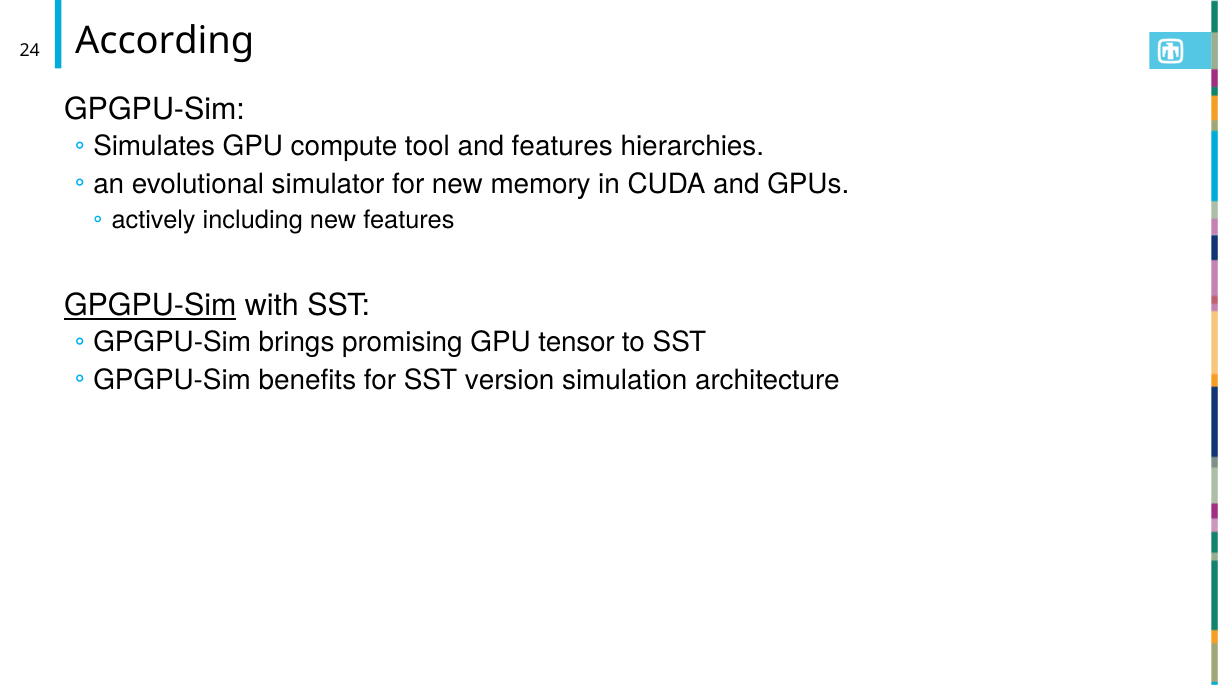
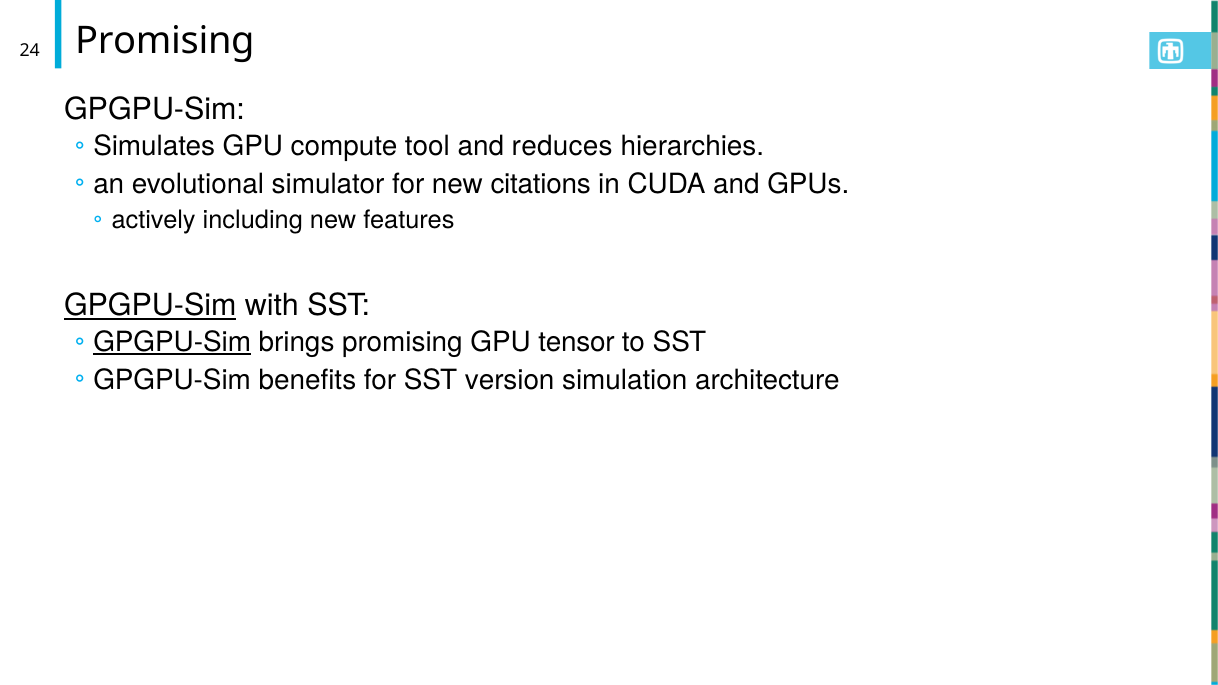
24 According: According -> Promising
and features: features -> reduces
memory: memory -> citations
GPGPU-Sim at (172, 342) underline: none -> present
